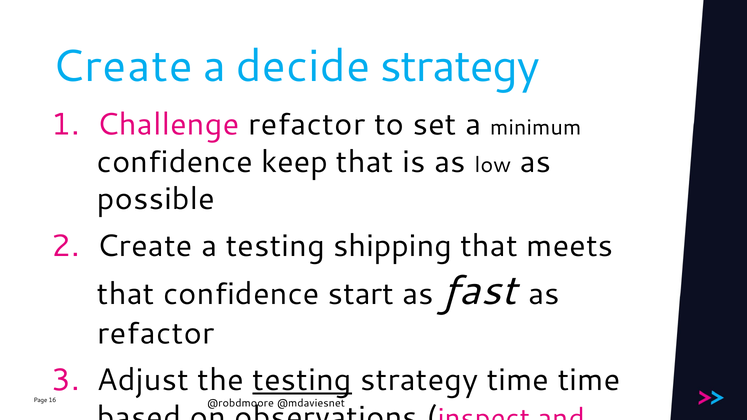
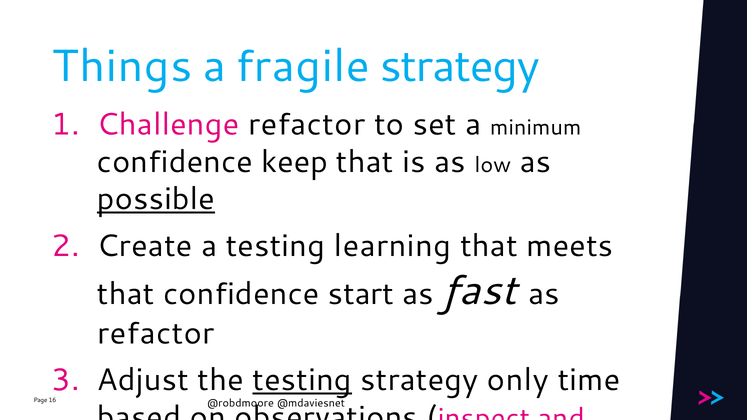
Create at (122, 67): Create -> Things
decide: decide -> fragile
possible underline: none -> present
shipping: shipping -> learning
strategy time: time -> only
